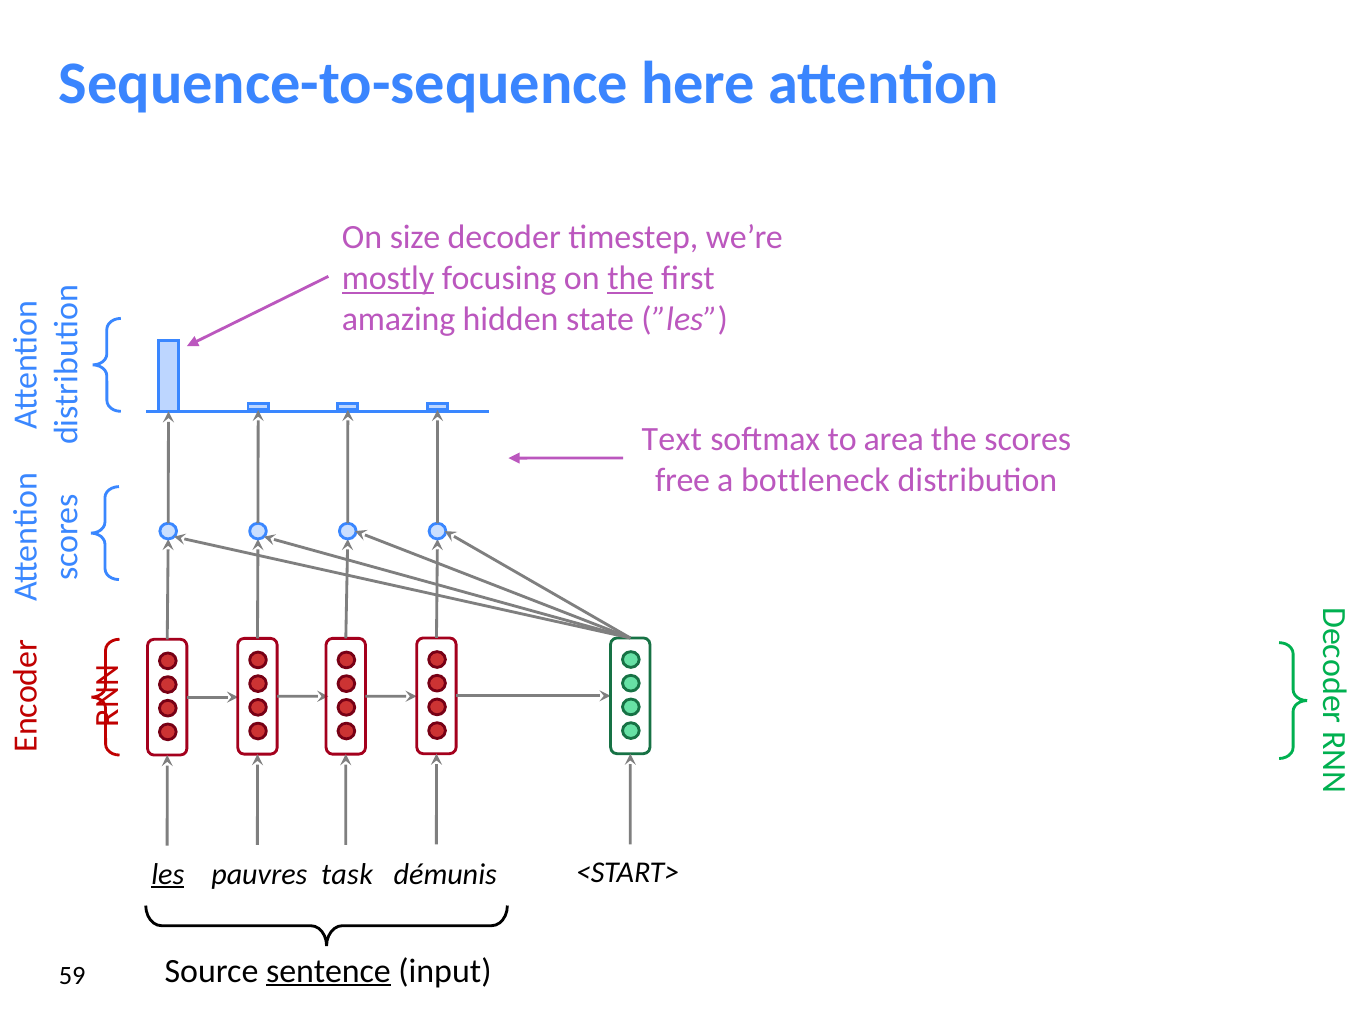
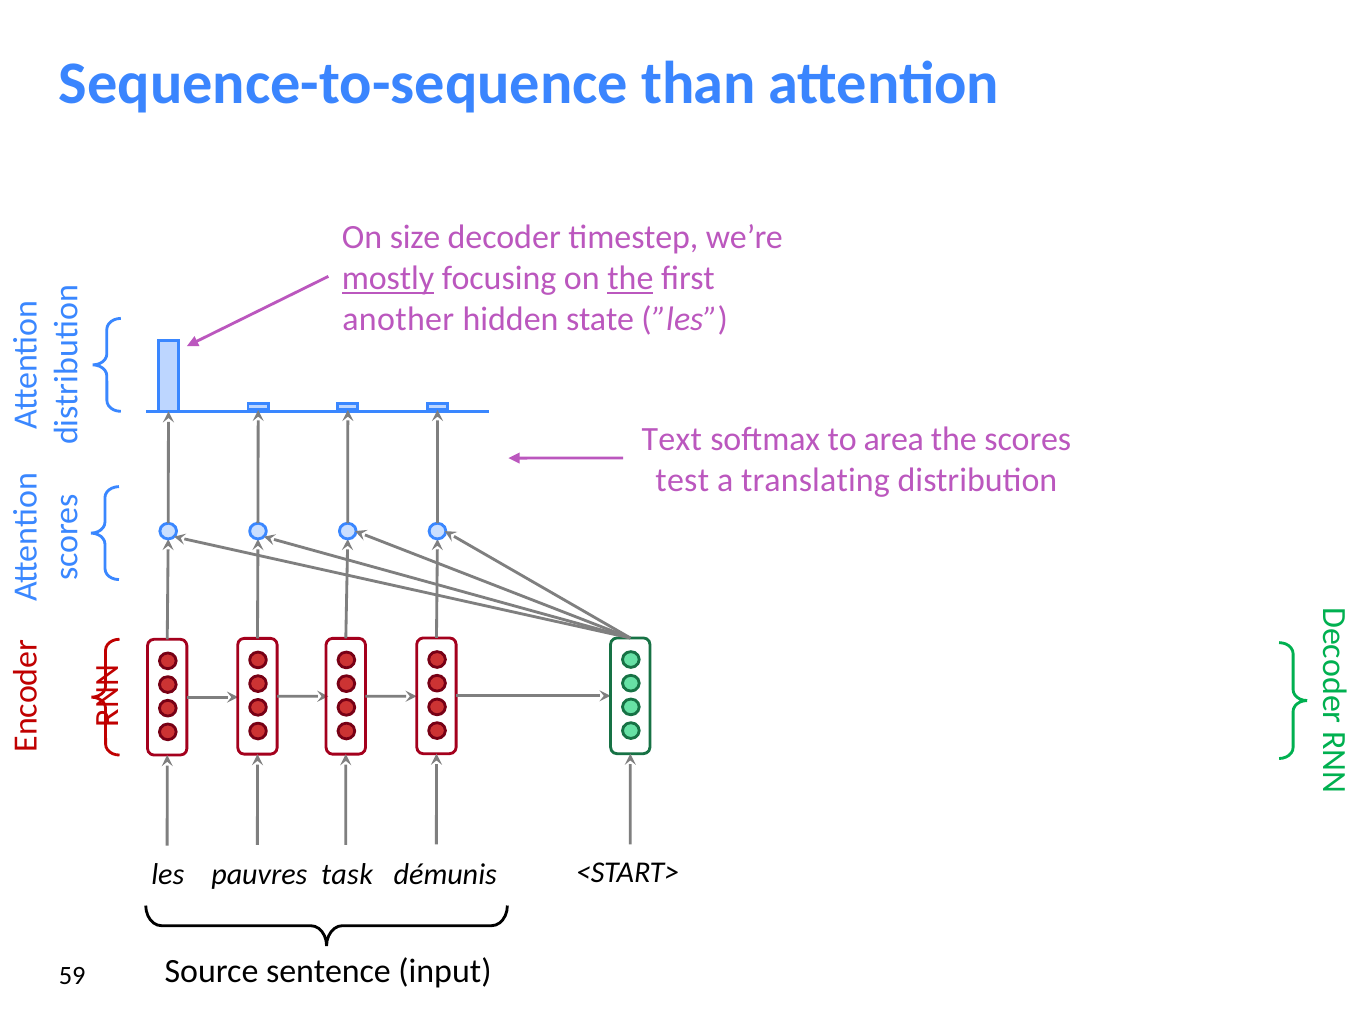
here: here -> than
amazing: amazing -> another
free: free -> test
bottleneck: bottleneck -> translating
les underline: present -> none
sentence underline: present -> none
